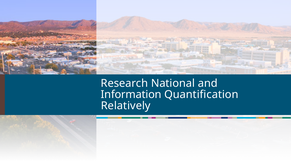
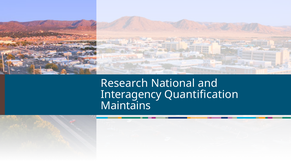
Information: Information -> Interagency
Relatively: Relatively -> Maintains
